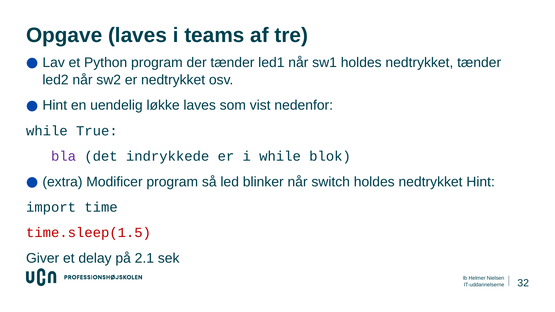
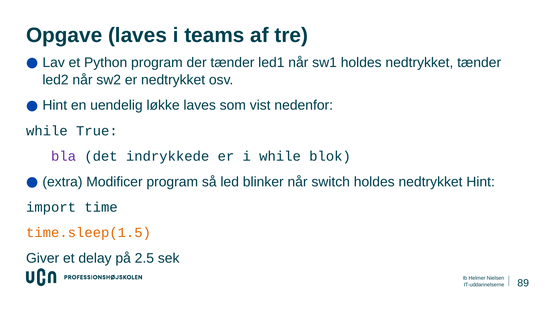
time.sleep(1.5 colour: red -> orange
2.1: 2.1 -> 2.5
32: 32 -> 89
